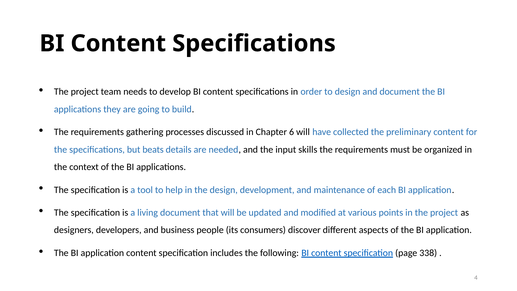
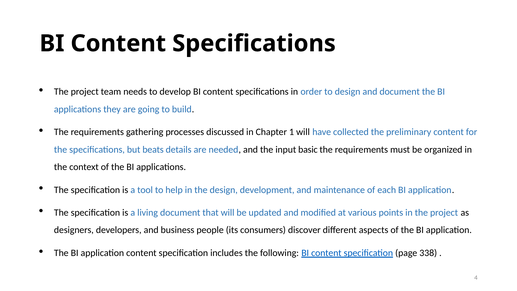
6: 6 -> 1
skills: skills -> basic
